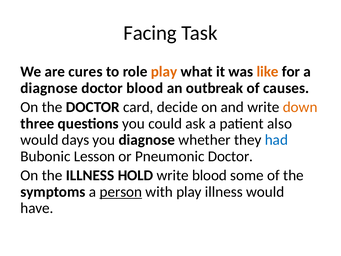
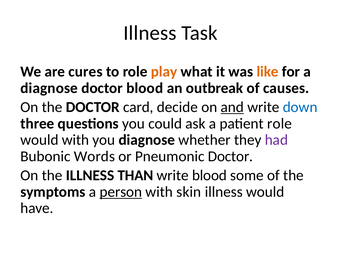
Facing at (150, 33): Facing -> Illness
and underline: none -> present
down colour: orange -> blue
patient also: also -> role
would days: days -> with
had colour: blue -> purple
Lesson: Lesson -> Words
HOLD: HOLD -> THAN
with play: play -> skin
